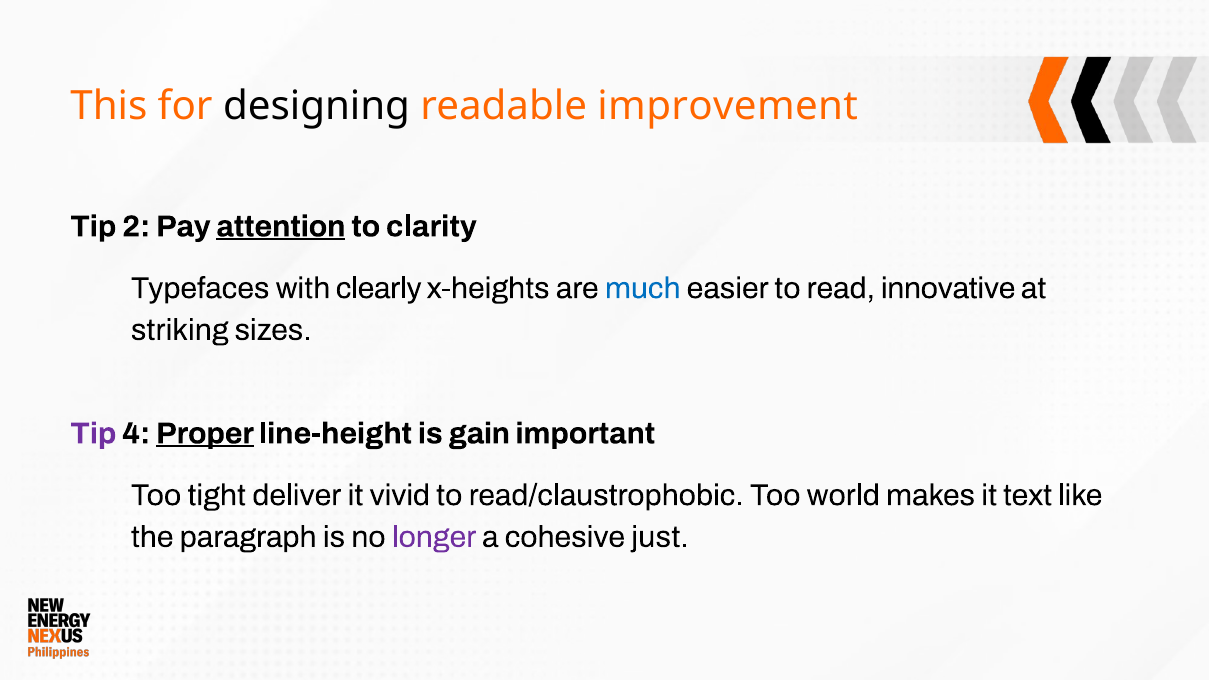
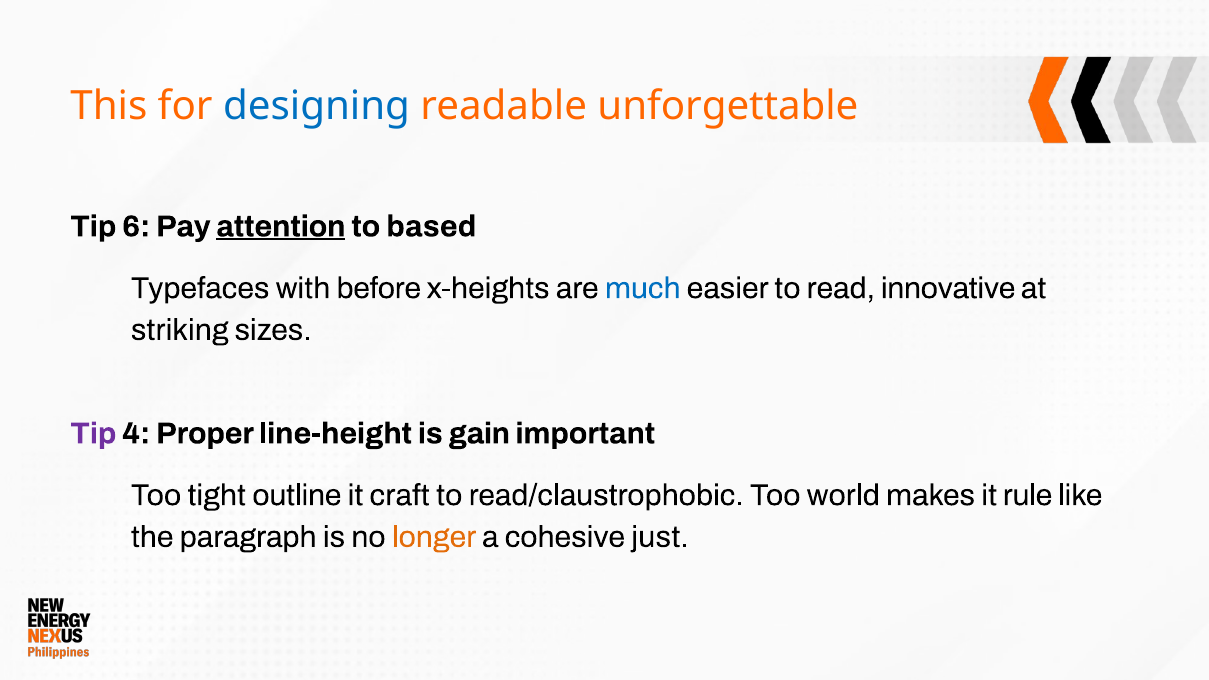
designing colour: black -> blue
improvement: improvement -> unforgettable
2: 2 -> 6
clarity: clarity -> based
clearly: clearly -> before
Proper underline: present -> none
deliver: deliver -> outline
vivid: vivid -> craft
text: text -> rule
longer colour: purple -> orange
